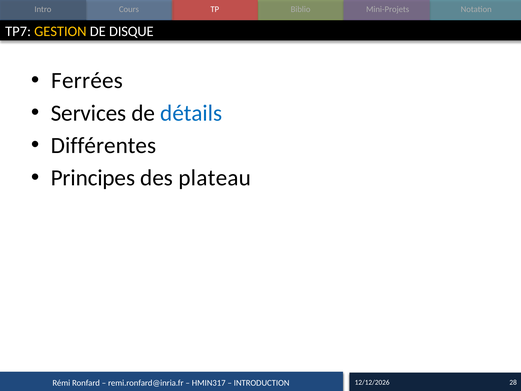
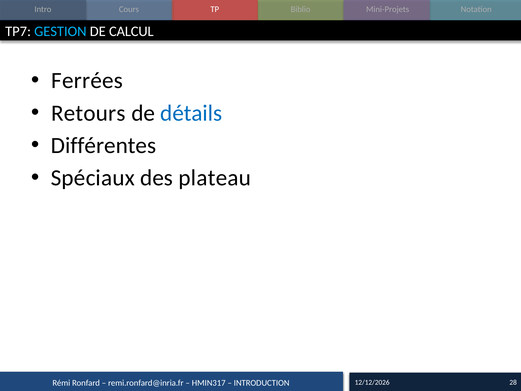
GESTION colour: yellow -> light blue
DISQUE: DISQUE -> CALCUL
Services: Services -> Retours
Principes: Principes -> Spéciaux
